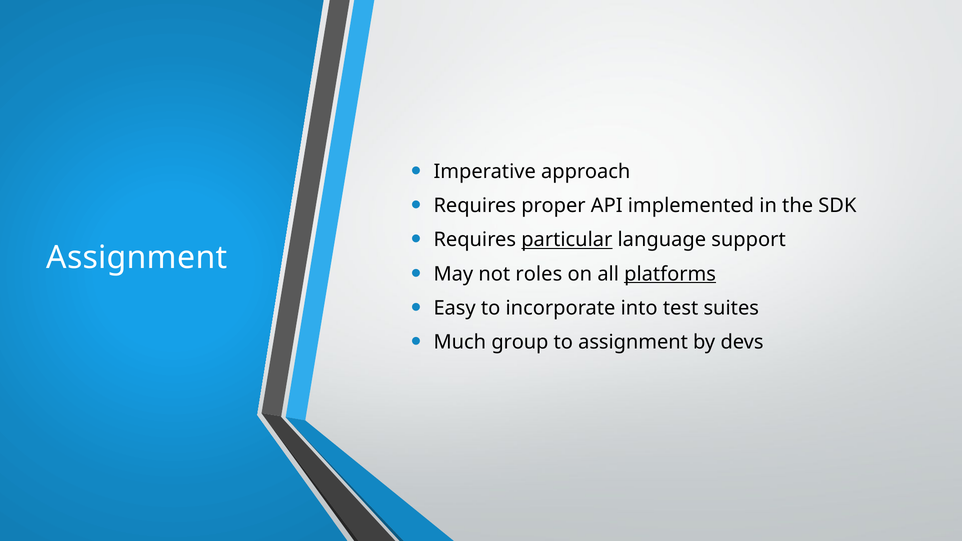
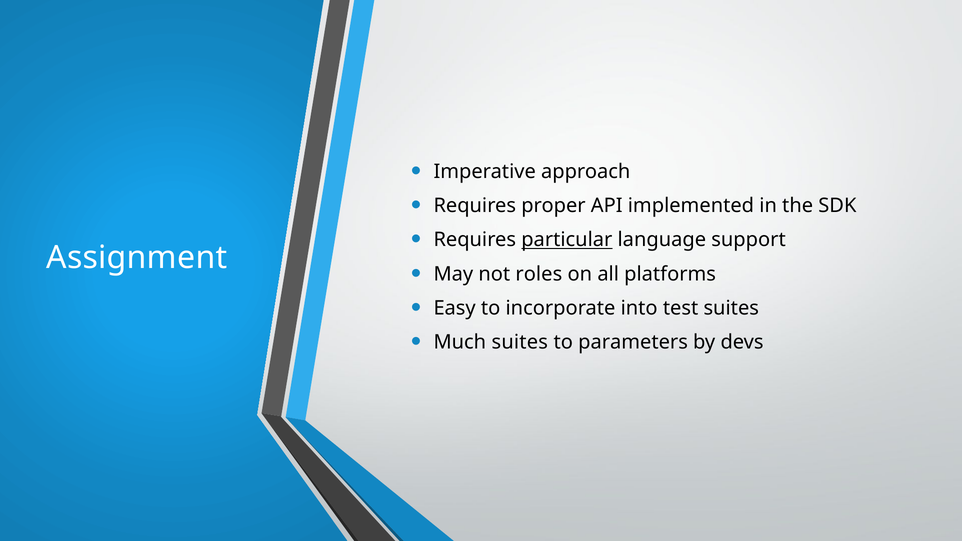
platforms underline: present -> none
Much group: group -> suites
to assignment: assignment -> parameters
